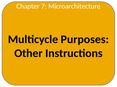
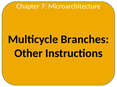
Purposes: Purposes -> Branches
